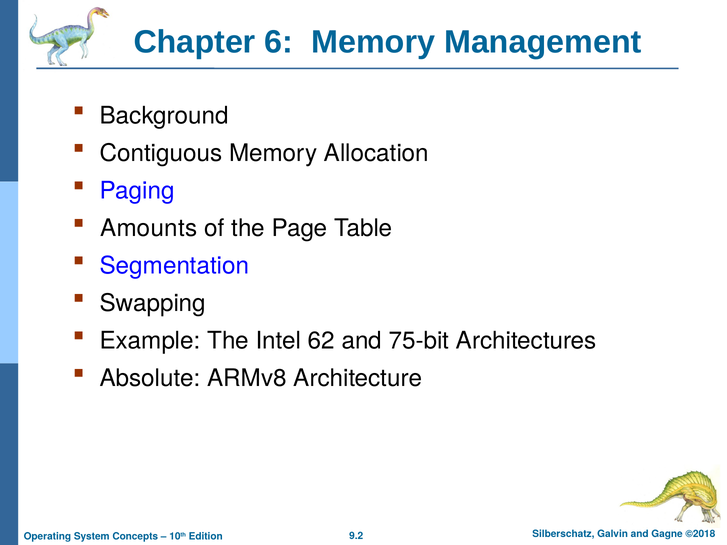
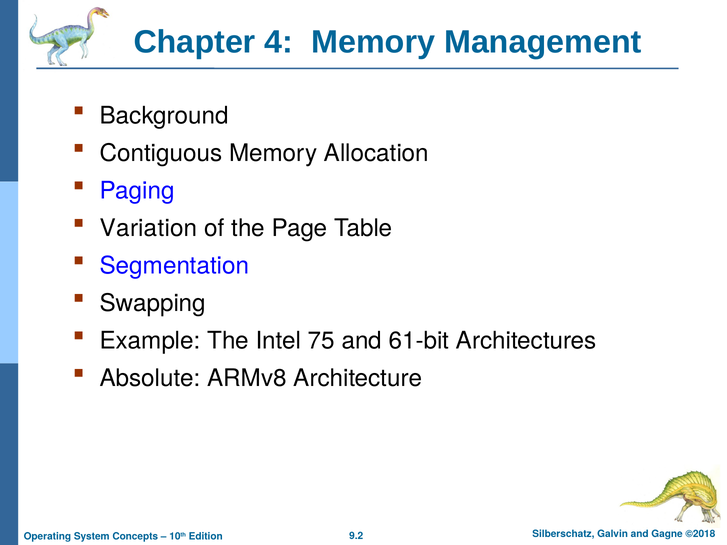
6: 6 -> 4
Amounts: Amounts -> Variation
62: 62 -> 75
75-bit: 75-bit -> 61-bit
